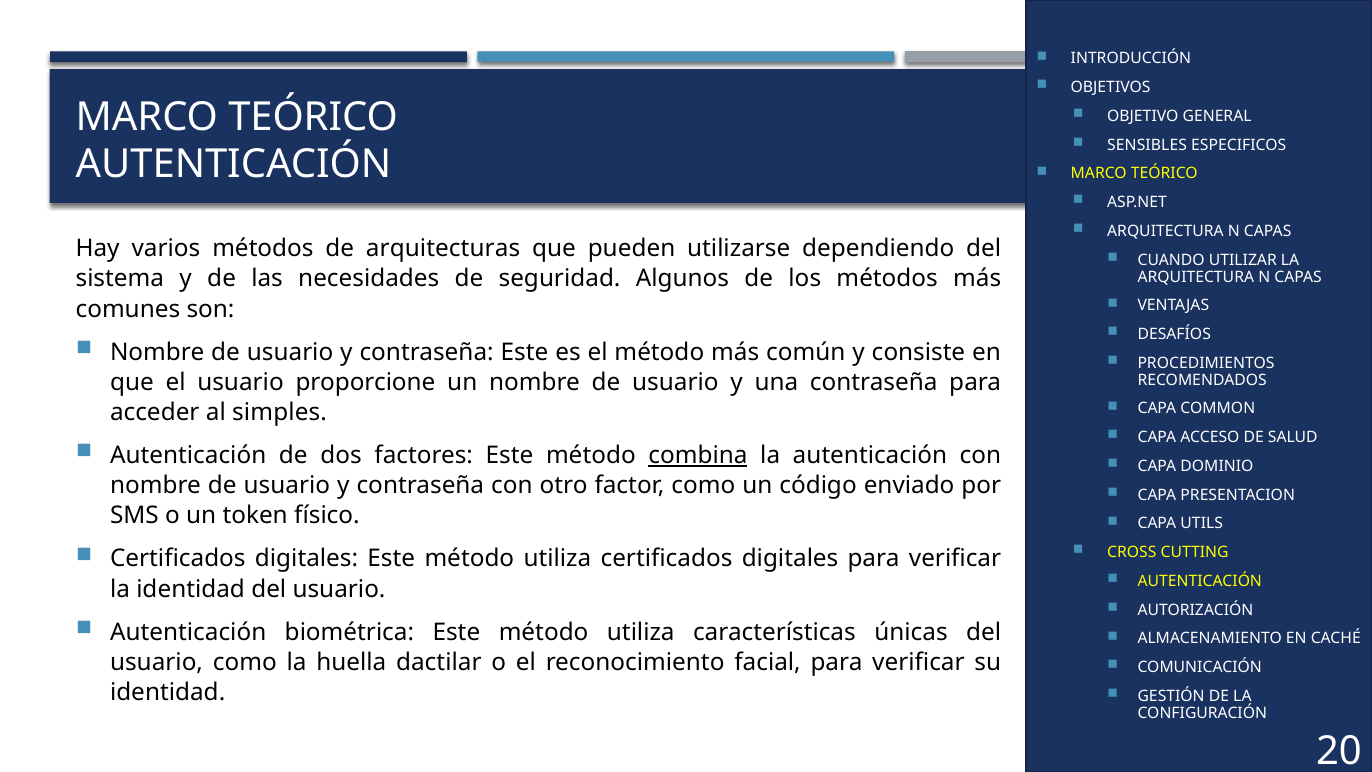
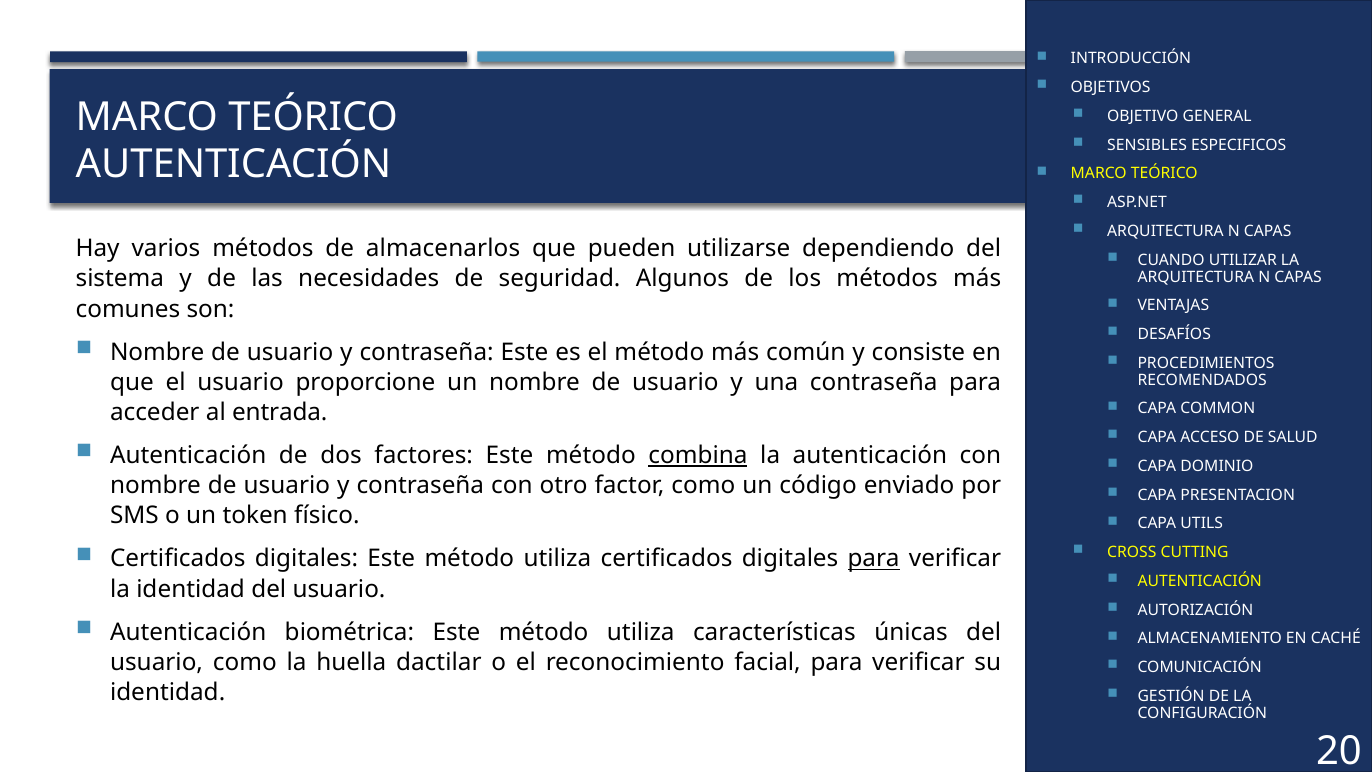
arquitecturas: arquitecturas -> almacenarlos
simples: simples -> entrada
para at (874, 559) underline: none -> present
